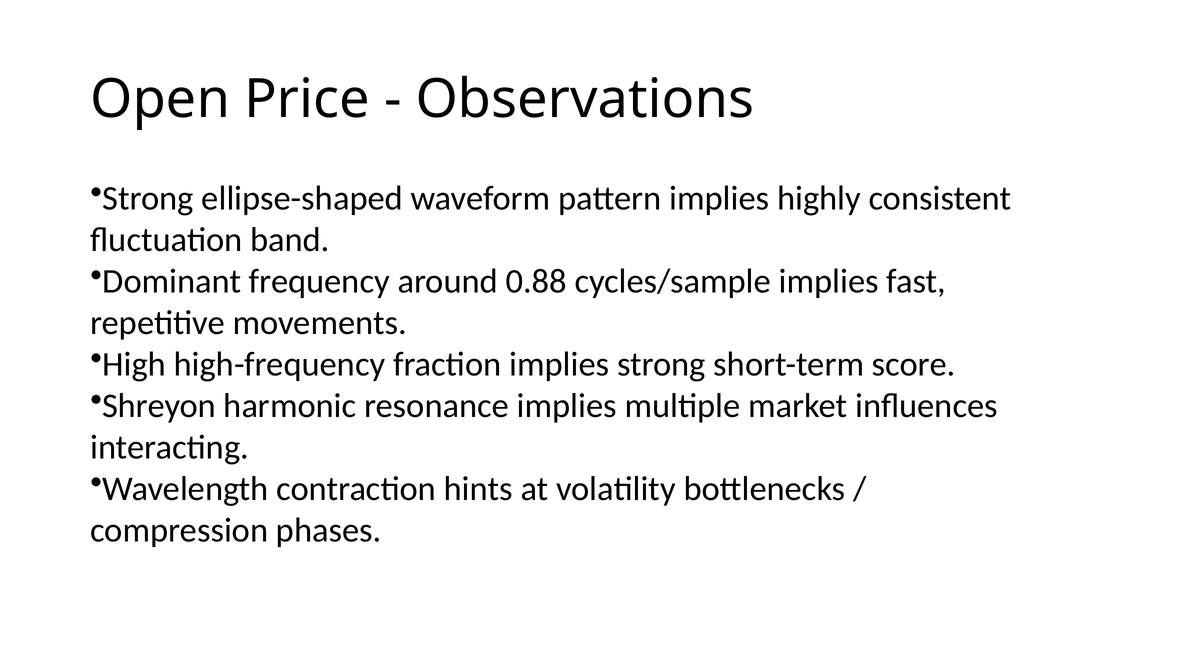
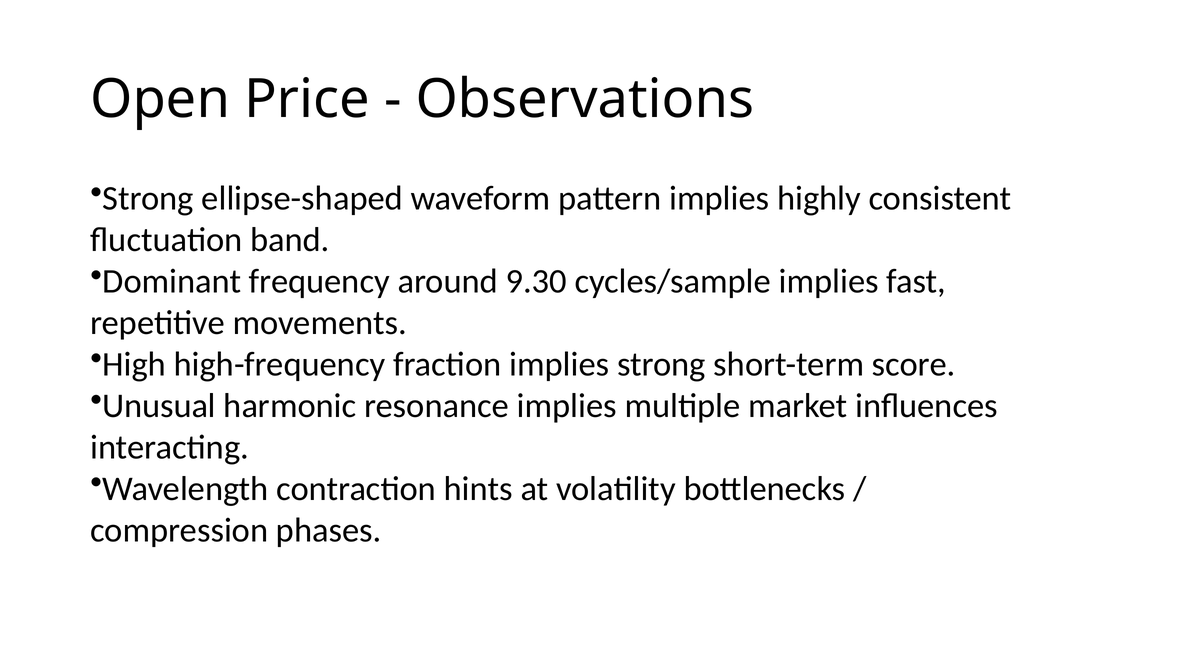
0.88: 0.88 -> 9.30
Shreyon: Shreyon -> Unusual
